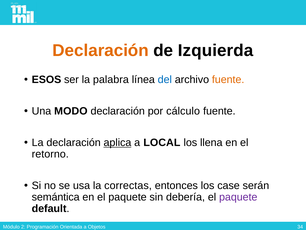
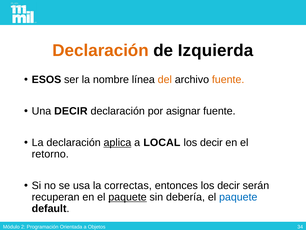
palabra: palabra -> nombre
del colour: blue -> orange
Una MODO: MODO -> DECIR
cálculo: cálculo -> asignar
llena at (211, 142): llena -> decir
entonces los case: case -> decir
semántica: semántica -> recuperan
paquete at (127, 197) underline: none -> present
paquete at (238, 197) colour: purple -> blue
